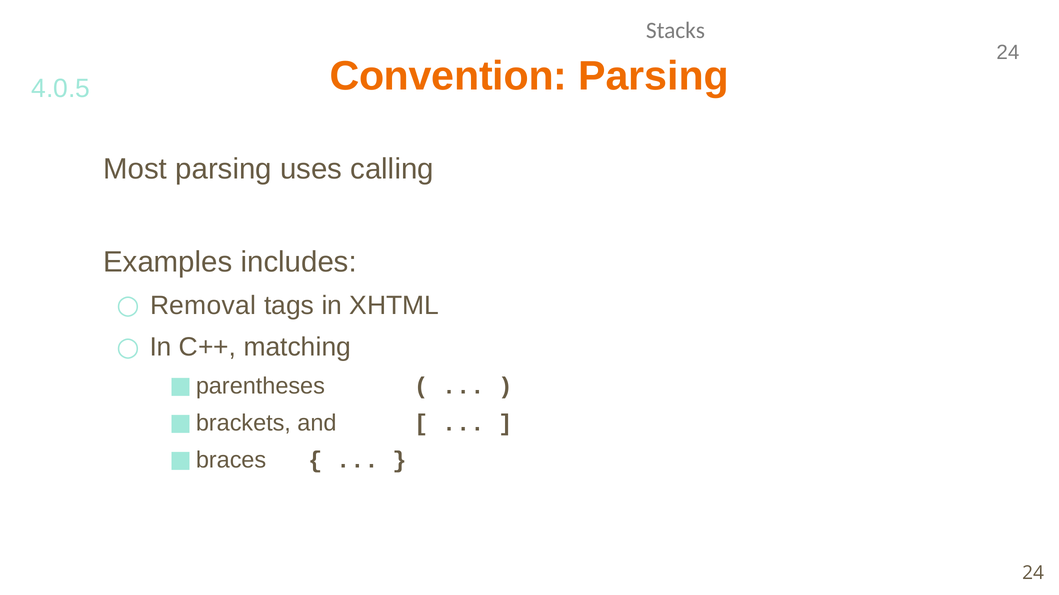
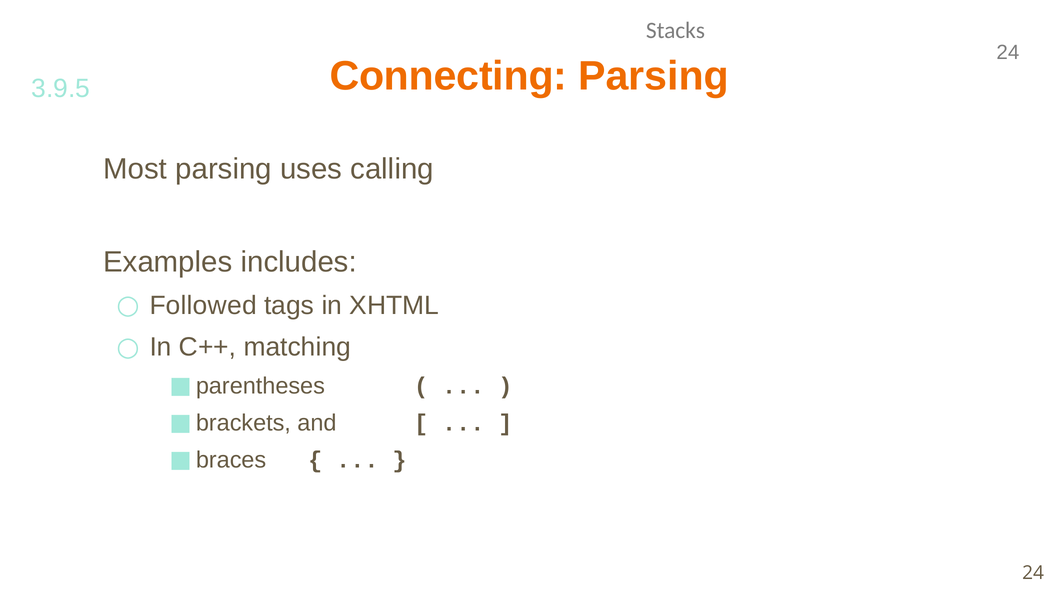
Convention: Convention -> Connecting
4.0.5: 4.0.5 -> 3.9.5
Removal: Removal -> Followed
